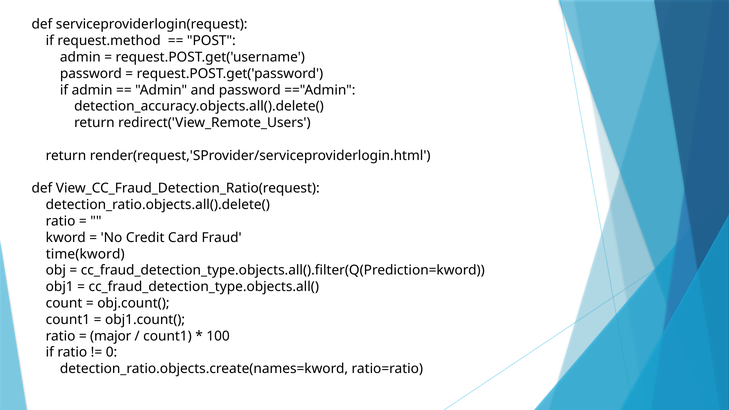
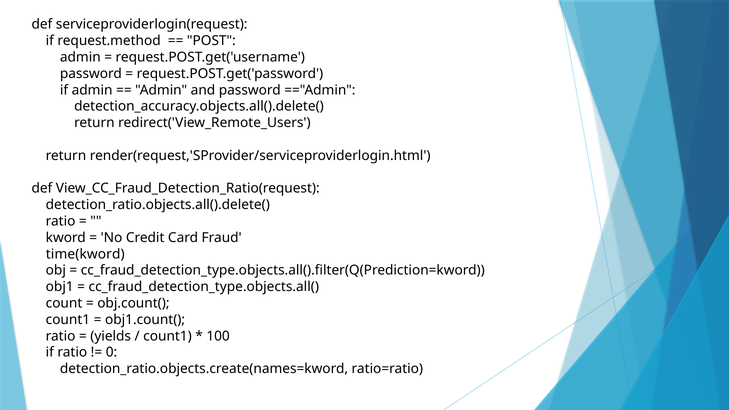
major: major -> yields
